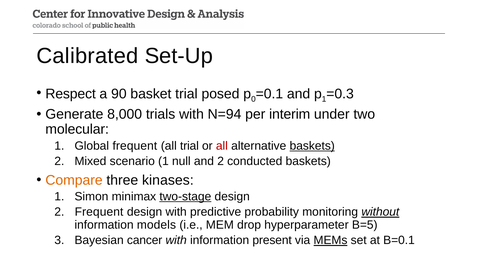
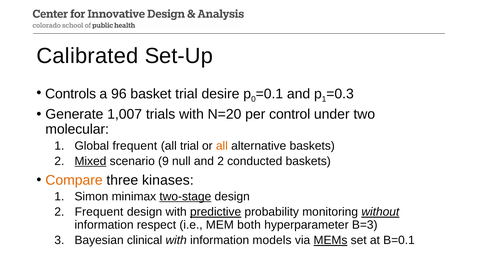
Respect: Respect -> Controls
90: 90 -> 96
posed: posed -> desire
8,000: 8,000 -> 1,007
N=94: N=94 -> N=20
interim: interim -> control
all at (222, 146) colour: red -> orange
baskets at (312, 146) underline: present -> none
Mixed underline: none -> present
scenario 1: 1 -> 9
predictive underline: none -> present
models: models -> respect
drop: drop -> both
B=5: B=5 -> B=3
cancer: cancer -> clinical
present: present -> models
